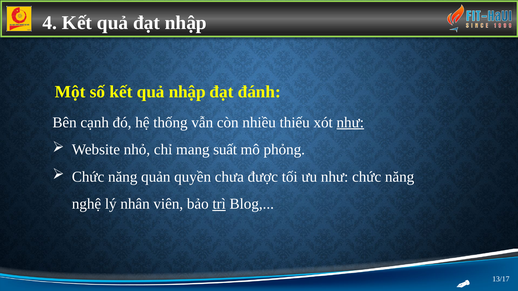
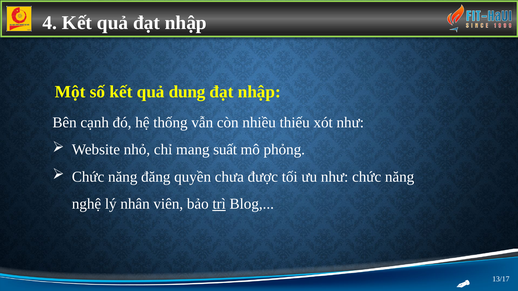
quả nhập: nhập -> dung
đánh at (259, 92): đánh -> nhập
như at (350, 123) underline: present -> none
quản: quản -> đăng
